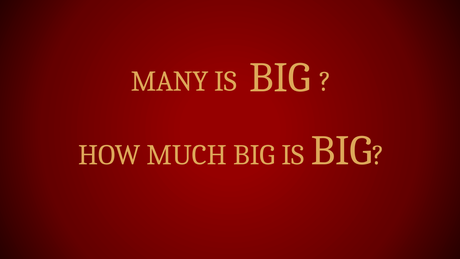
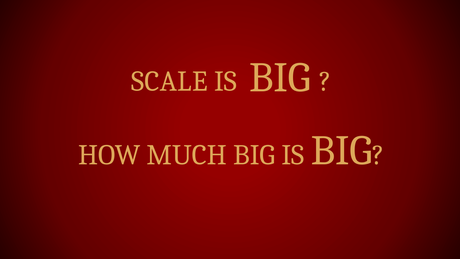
MANY: MANY -> SCALE
